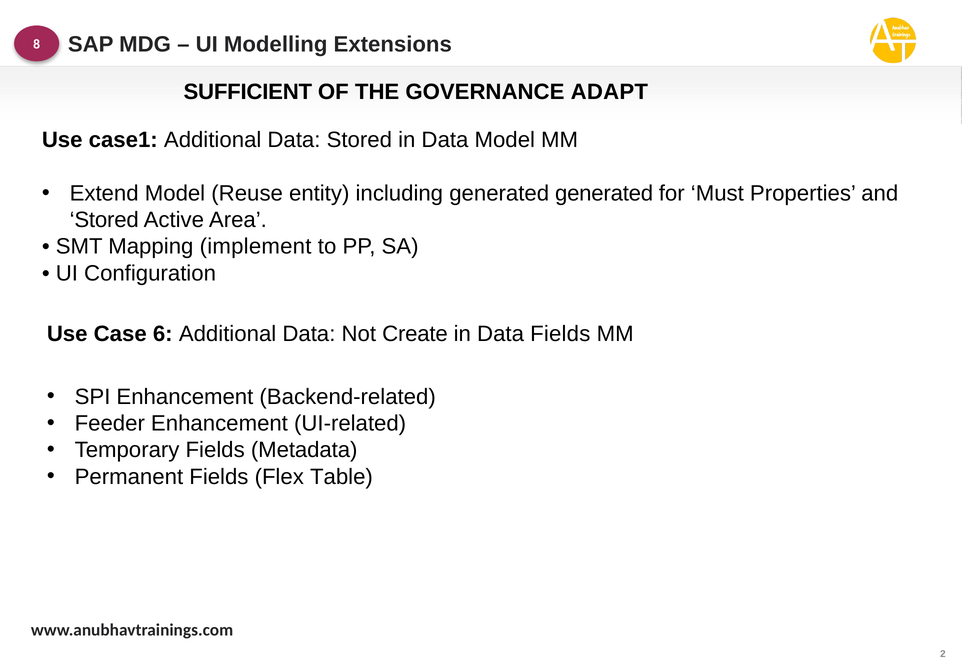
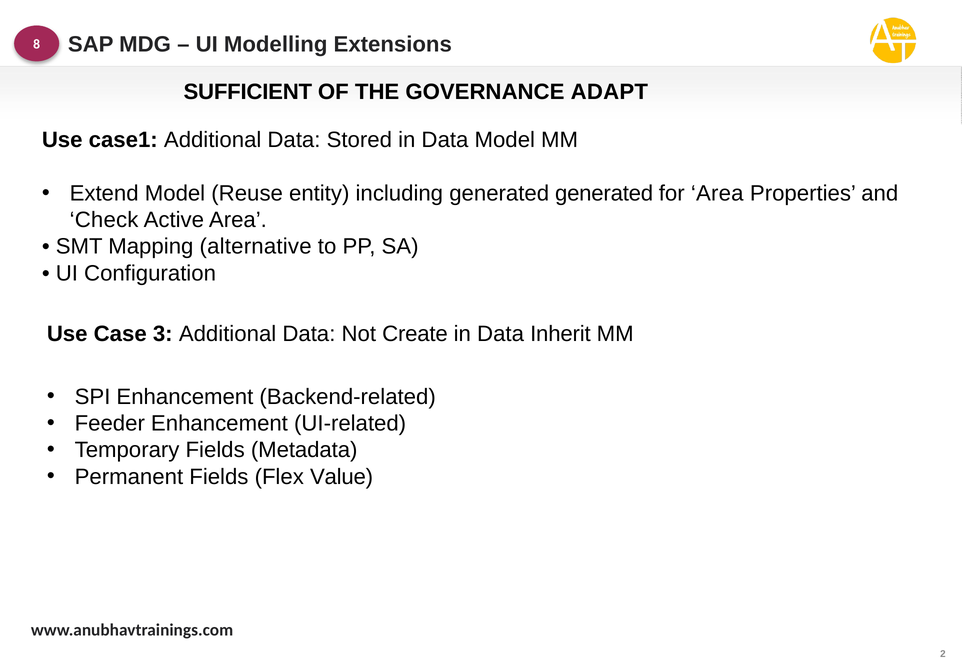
for Must: Must -> Area
Stored at (104, 220): Stored -> Check
implement: implement -> alternative
6: 6 -> 3
Data Fields: Fields -> Inherit
Table: Table -> Value
